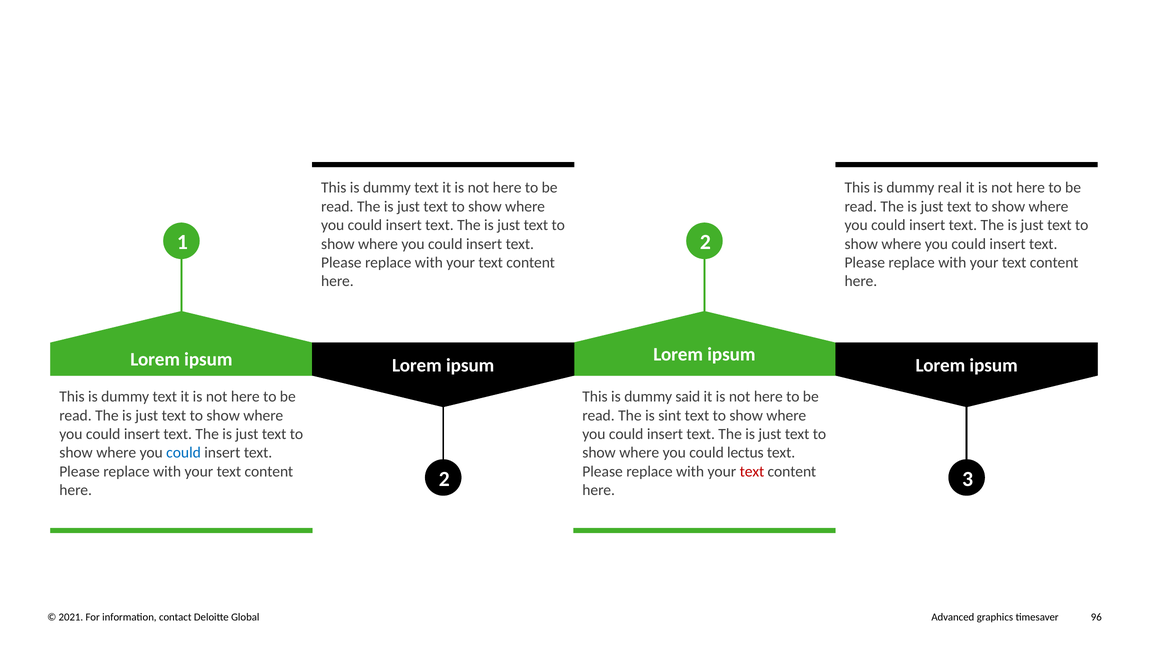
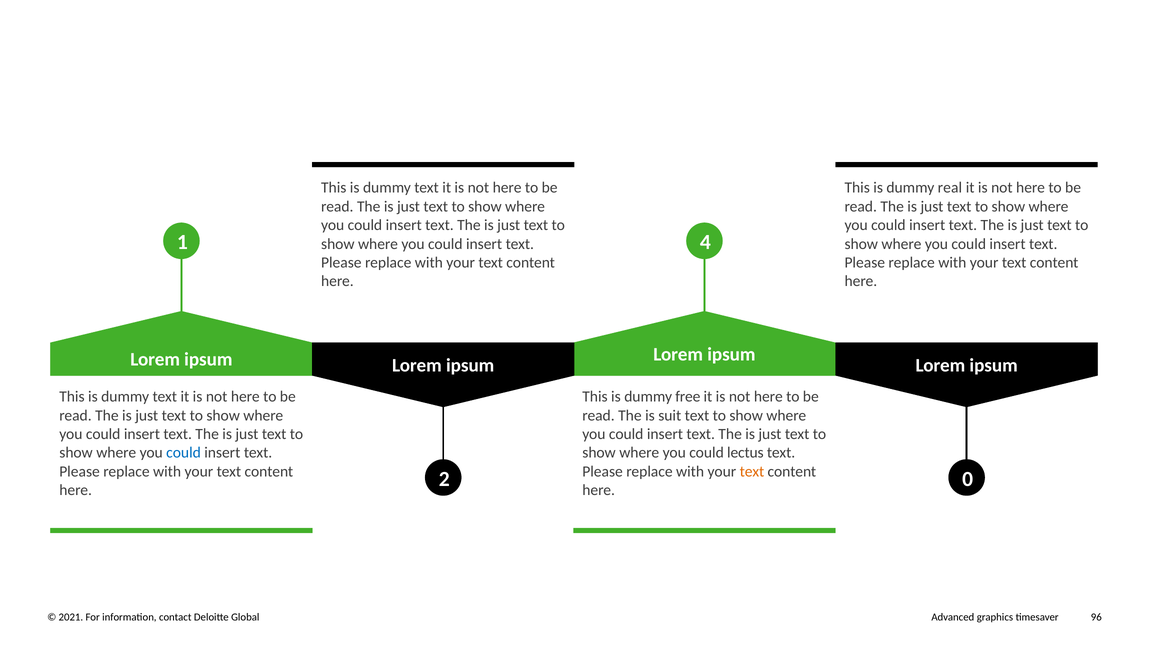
1 2: 2 -> 4
said: said -> free
sint: sint -> suit
text at (752, 472) colour: red -> orange
3: 3 -> 0
